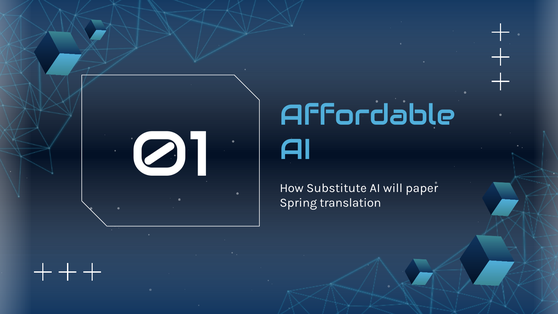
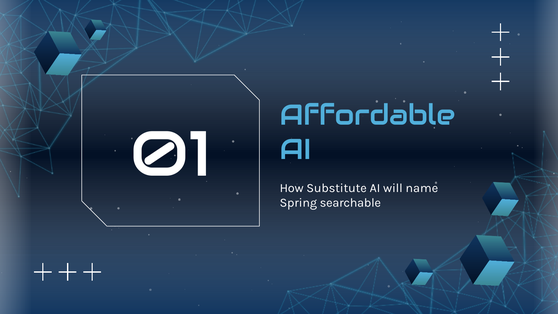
paper: paper -> name
translation: translation -> searchable
